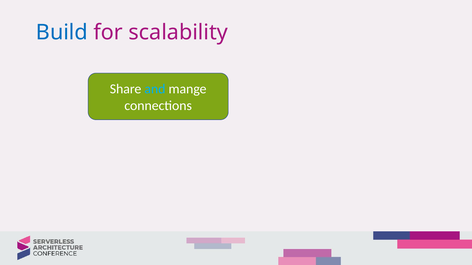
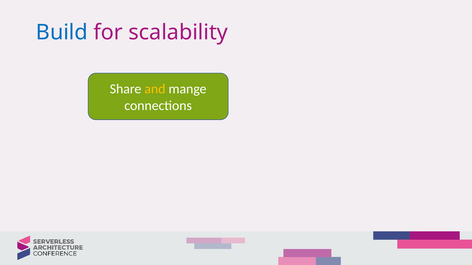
and colour: light blue -> yellow
